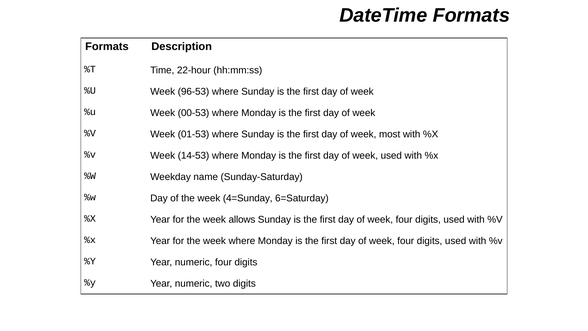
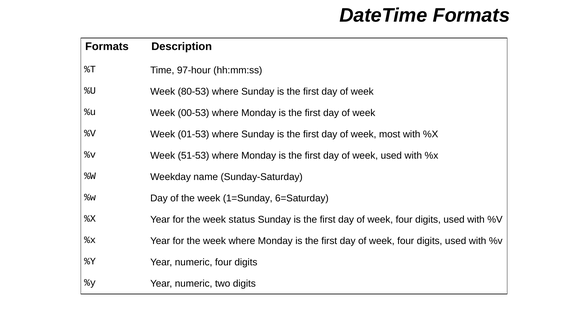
22-hour: 22-hour -> 97-hour
96-53: 96-53 -> 80-53
14-53: 14-53 -> 51-53
4=Sunday: 4=Sunday -> 1=Sunday
allows: allows -> status
